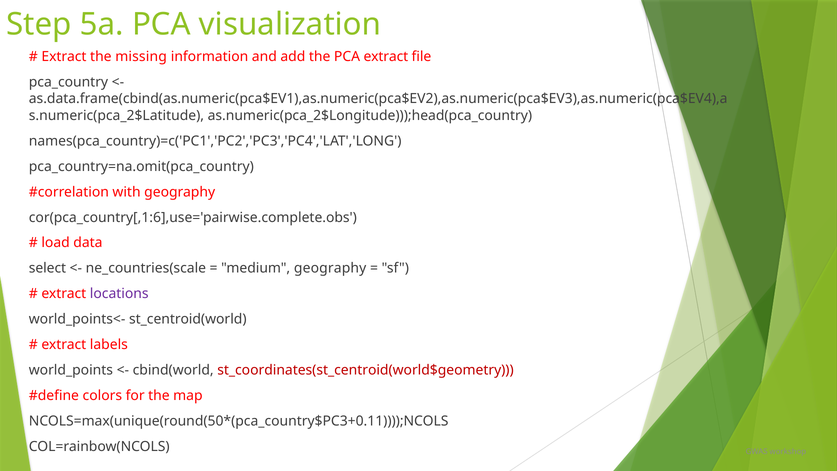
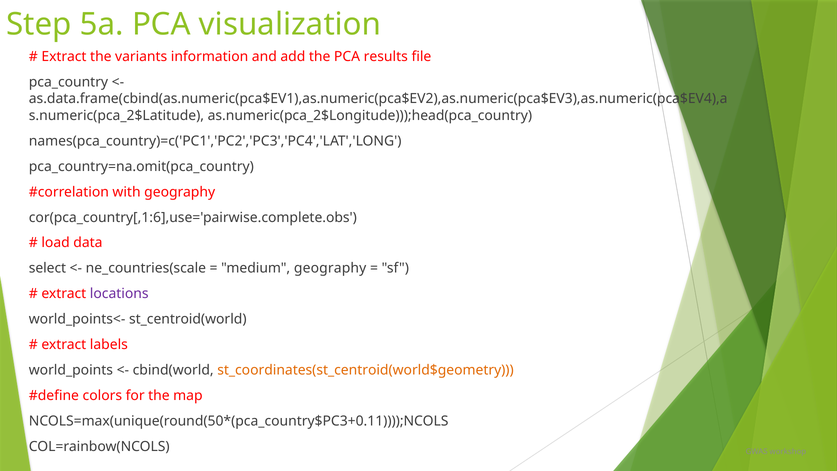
missing: missing -> variants
PCA extract: extract -> results
st_coordinates(st_centroid(world$geometry colour: red -> orange
